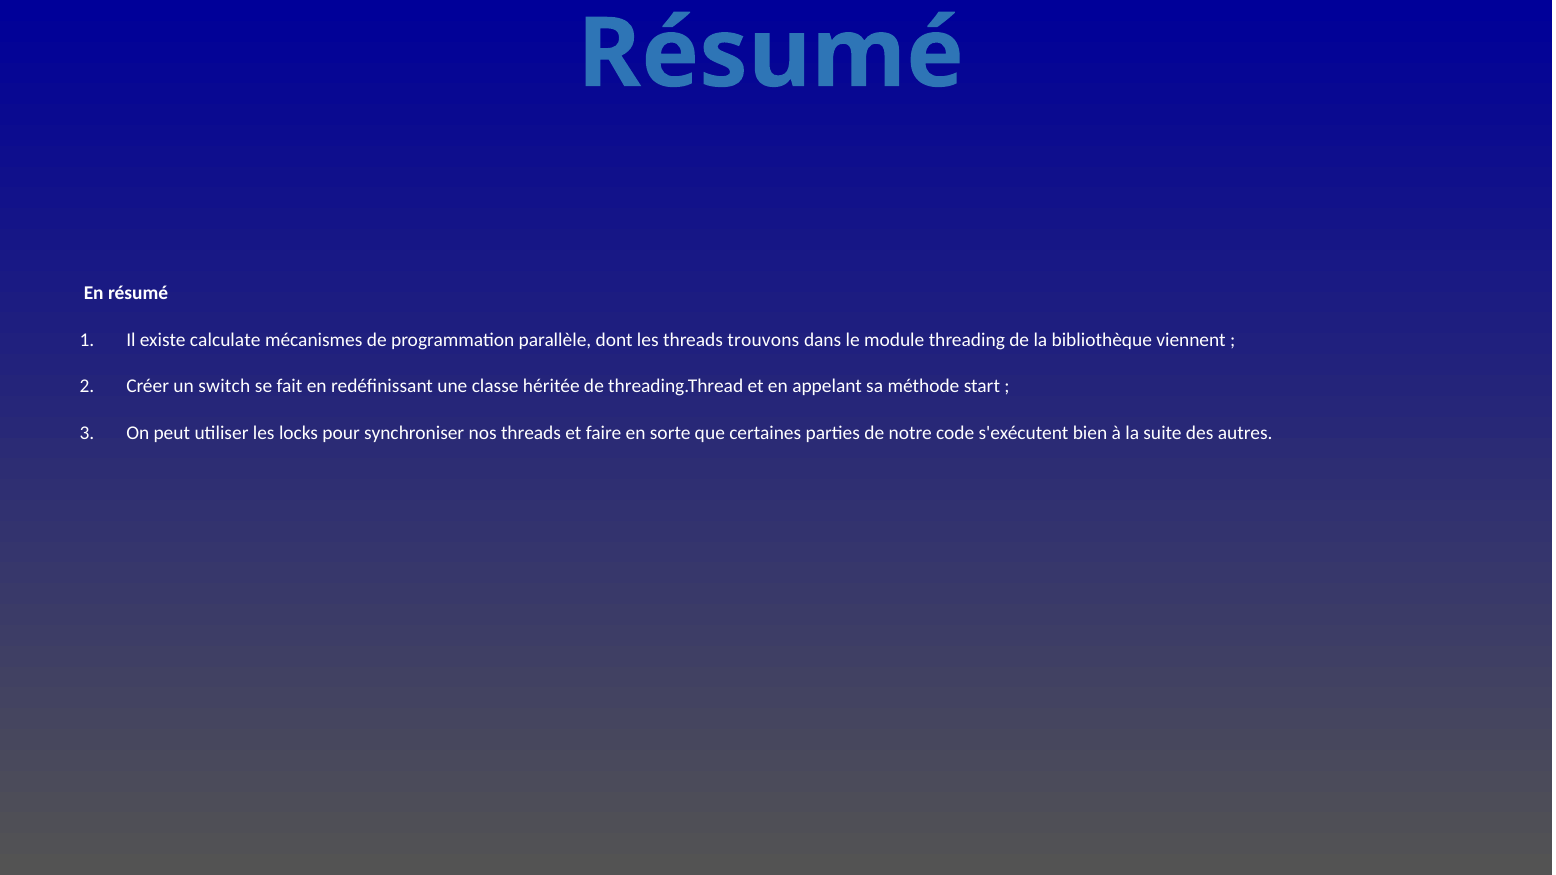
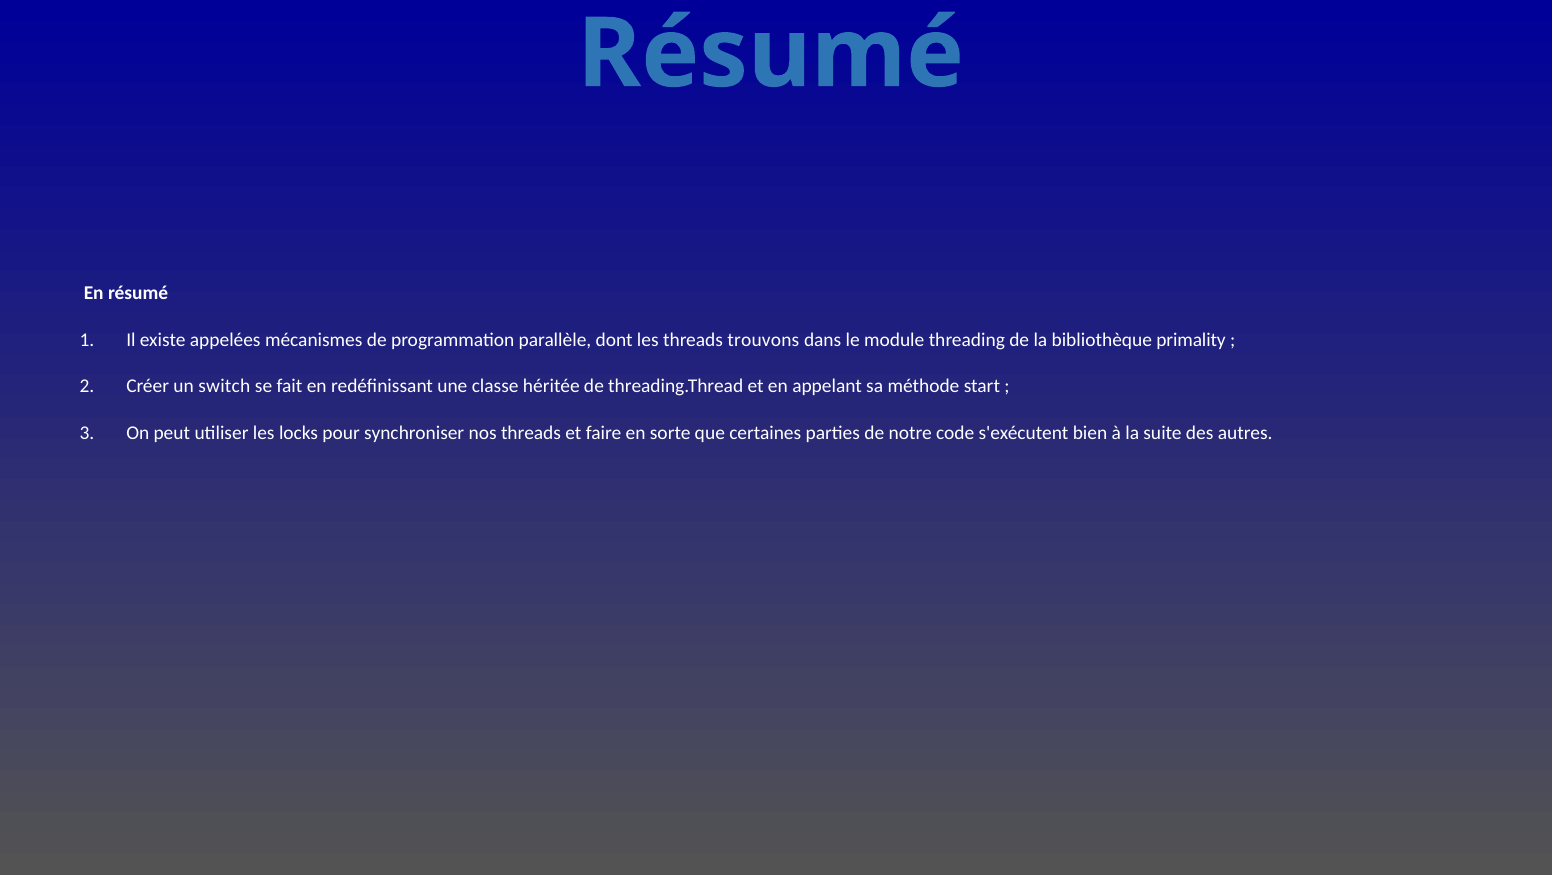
calculate: calculate -> appelées
viennent: viennent -> primality
